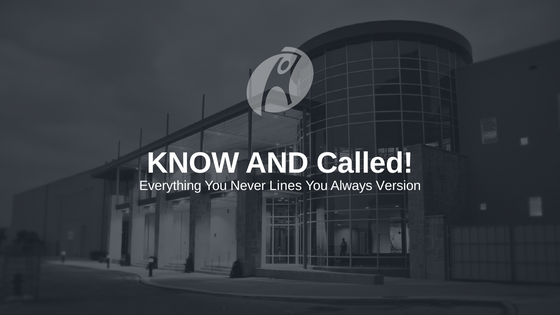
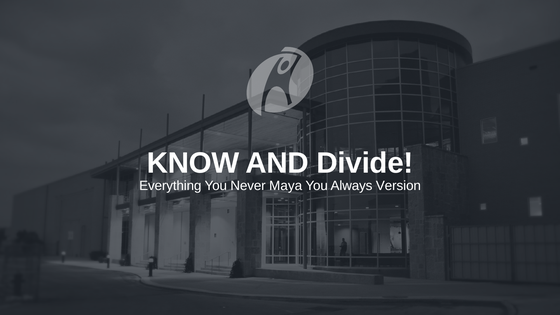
Called: Called -> Divide
Lines: Lines -> Maya
